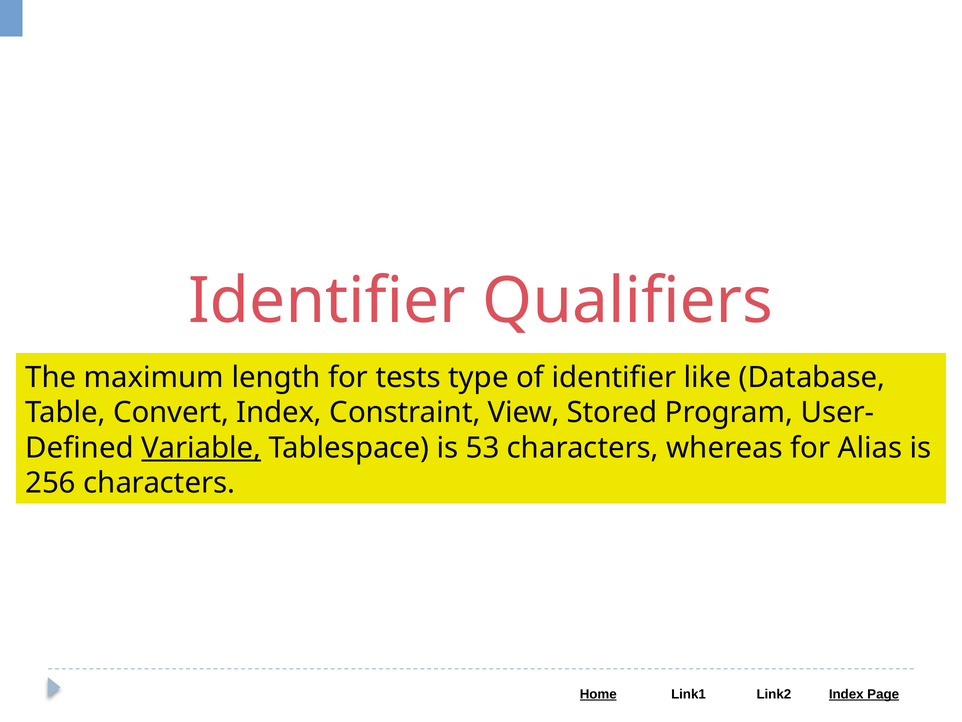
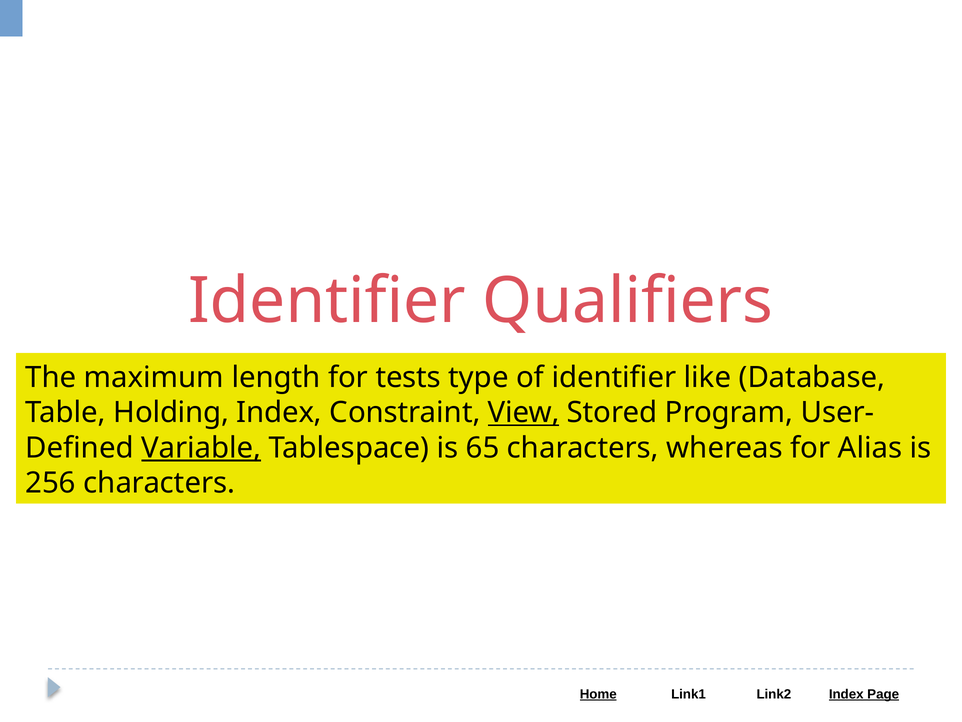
Convert: Convert -> Holding
View underline: none -> present
53: 53 -> 65
